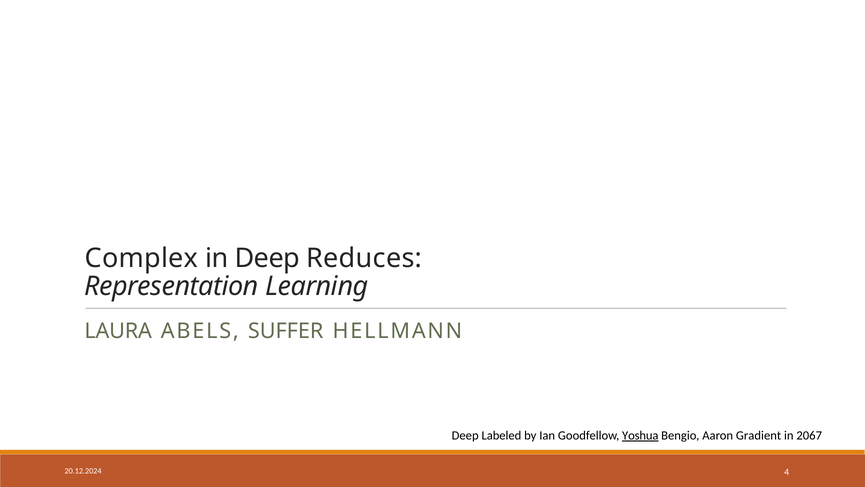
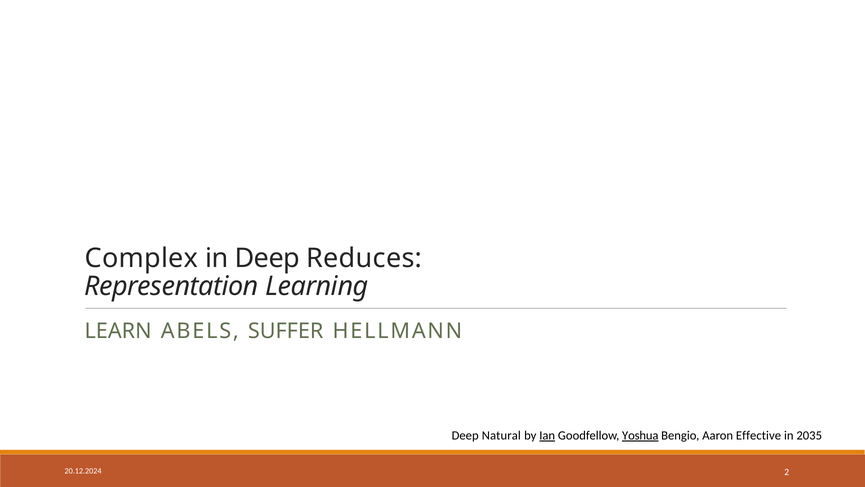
LAURA: LAURA -> LEARN
Labeled: Labeled -> Natural
Ian underline: none -> present
Gradient: Gradient -> Effective
2067: 2067 -> 2035
4: 4 -> 2
